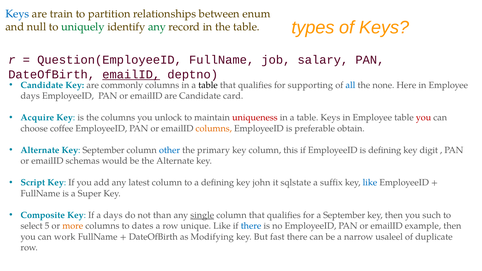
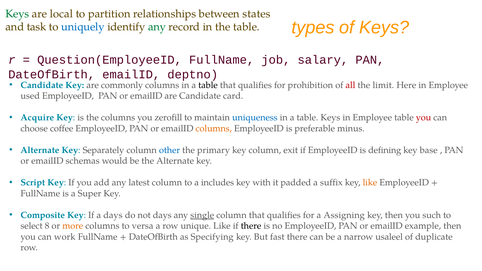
Keys at (17, 14) colour: blue -> green
train: train -> local
enum: enum -> states
null: null -> task
uniquely colour: green -> blue
emailID at (131, 74) underline: present -> none
supporting: supporting -> prohibition
all colour: blue -> red
none: none -> limit
days at (30, 96): days -> used
unlock: unlock -> zerofill
uniqueness colour: red -> blue
obtain: obtain -> minus
Key September: September -> Separately
this: this -> exit
digit: digit -> base
a defining: defining -> includes
john: john -> with
sqlstate: sqlstate -> padded
like at (370, 183) colour: blue -> orange
not than: than -> days
a September: September -> Assigning
5: 5 -> 8
dates: dates -> versa
there at (251, 226) colour: blue -> black
Modifying: Modifying -> Specifying
